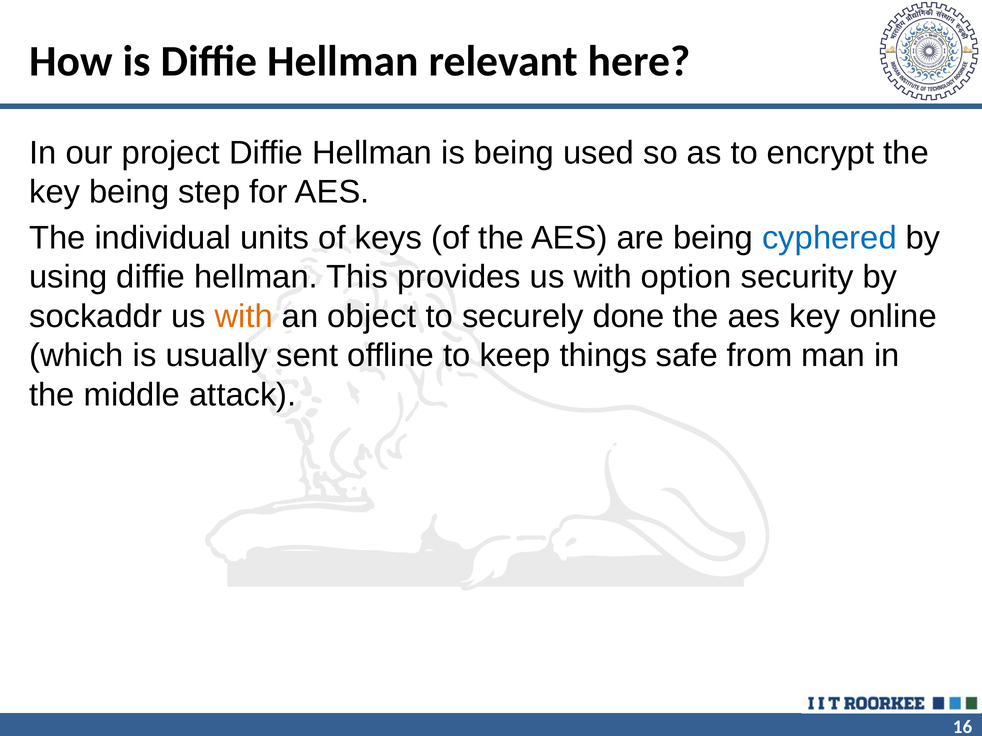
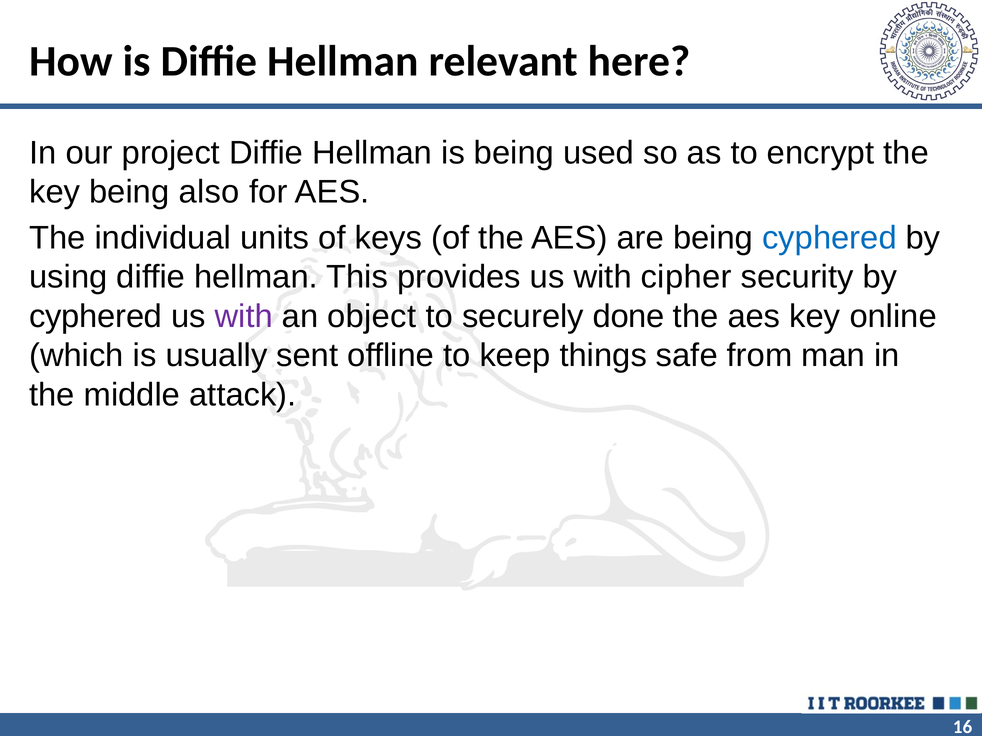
step: step -> also
option: option -> cipher
sockaddr at (96, 317): sockaddr -> cyphered
with at (244, 317) colour: orange -> purple
